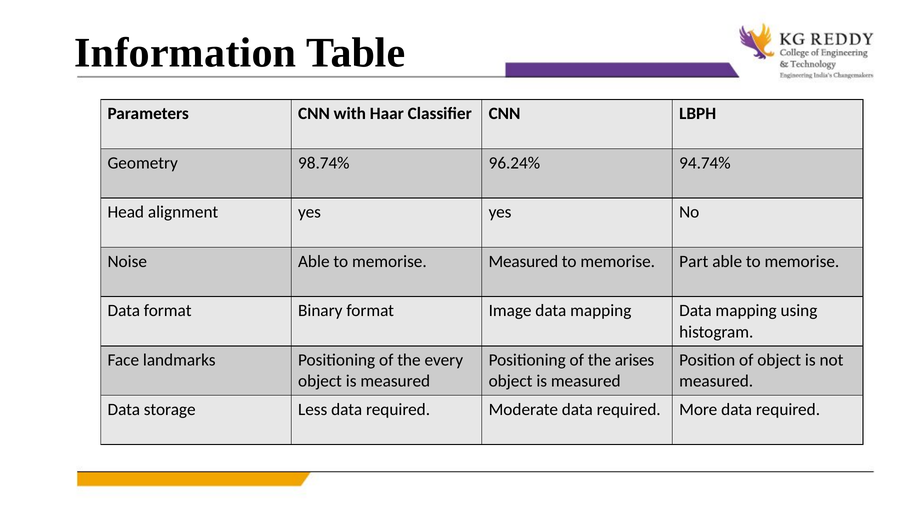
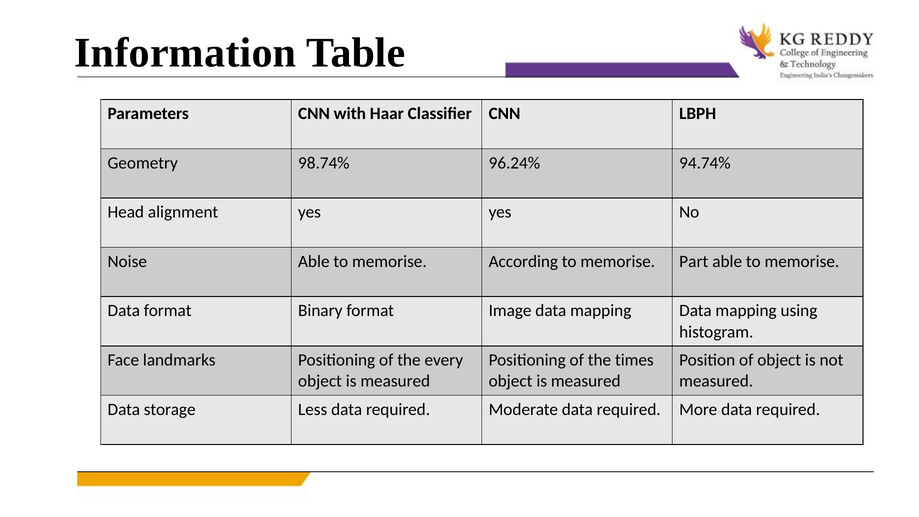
memorise Measured: Measured -> According
arises: arises -> times
